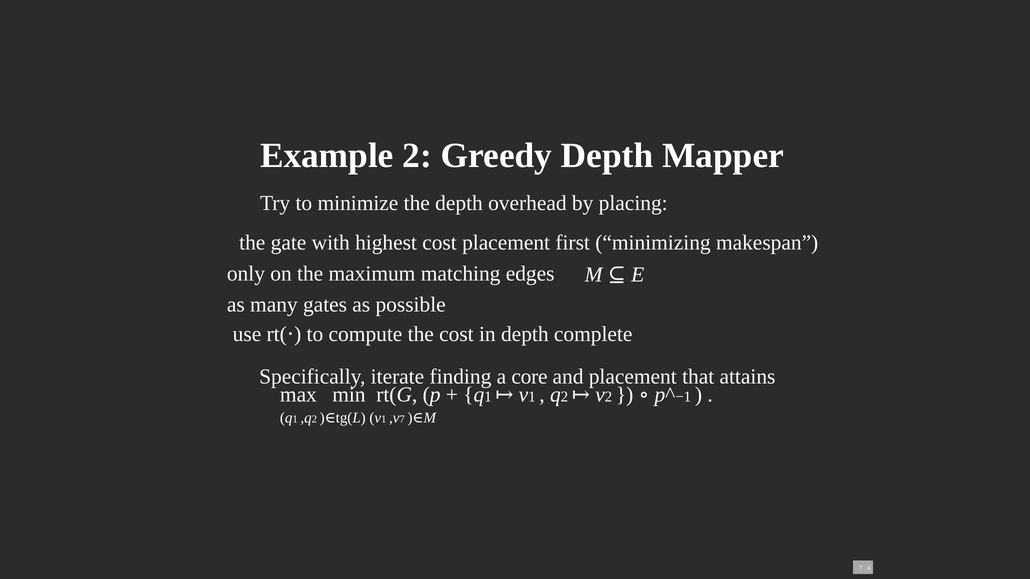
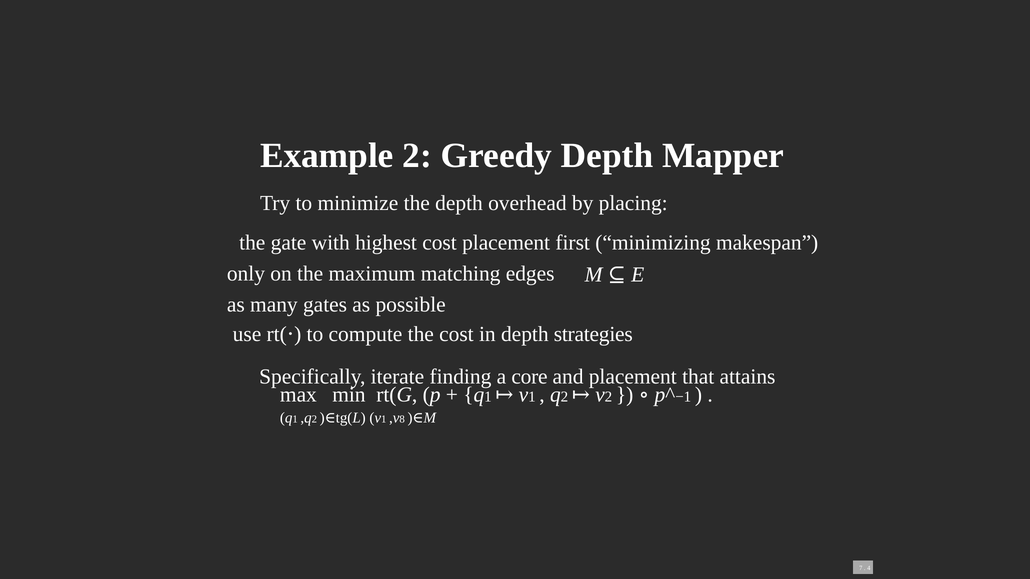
complete: complete -> strategies
7 at (402, 420): 7 -> 8
